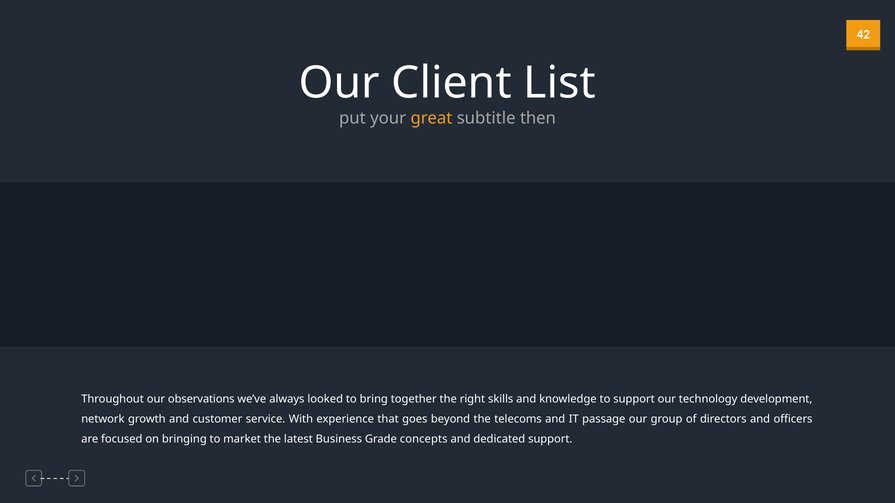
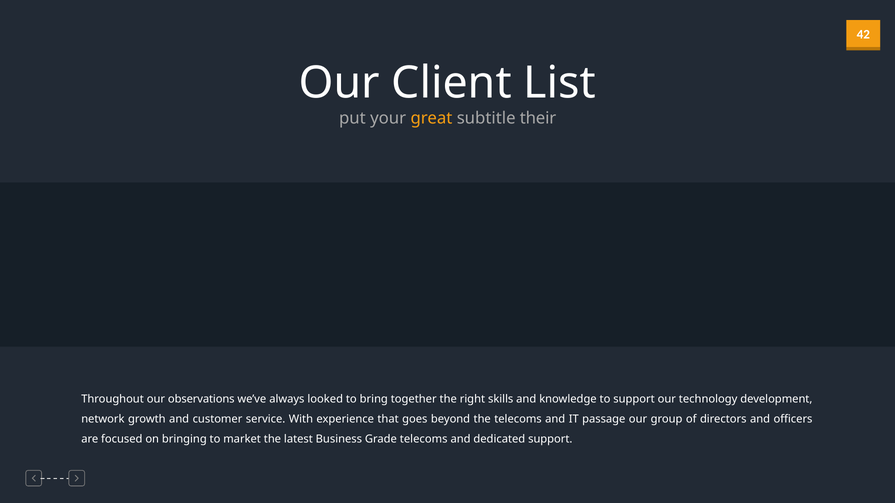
then: then -> their
Grade concepts: concepts -> telecoms
